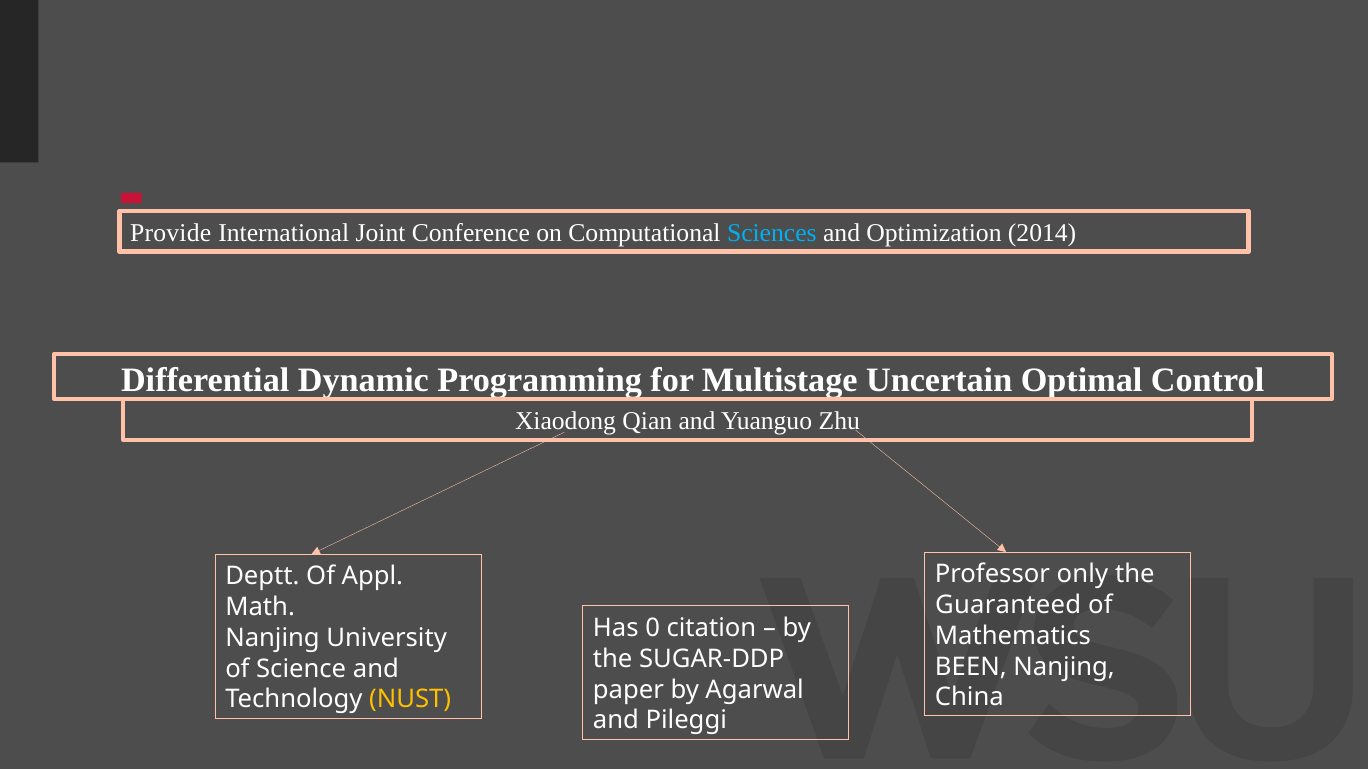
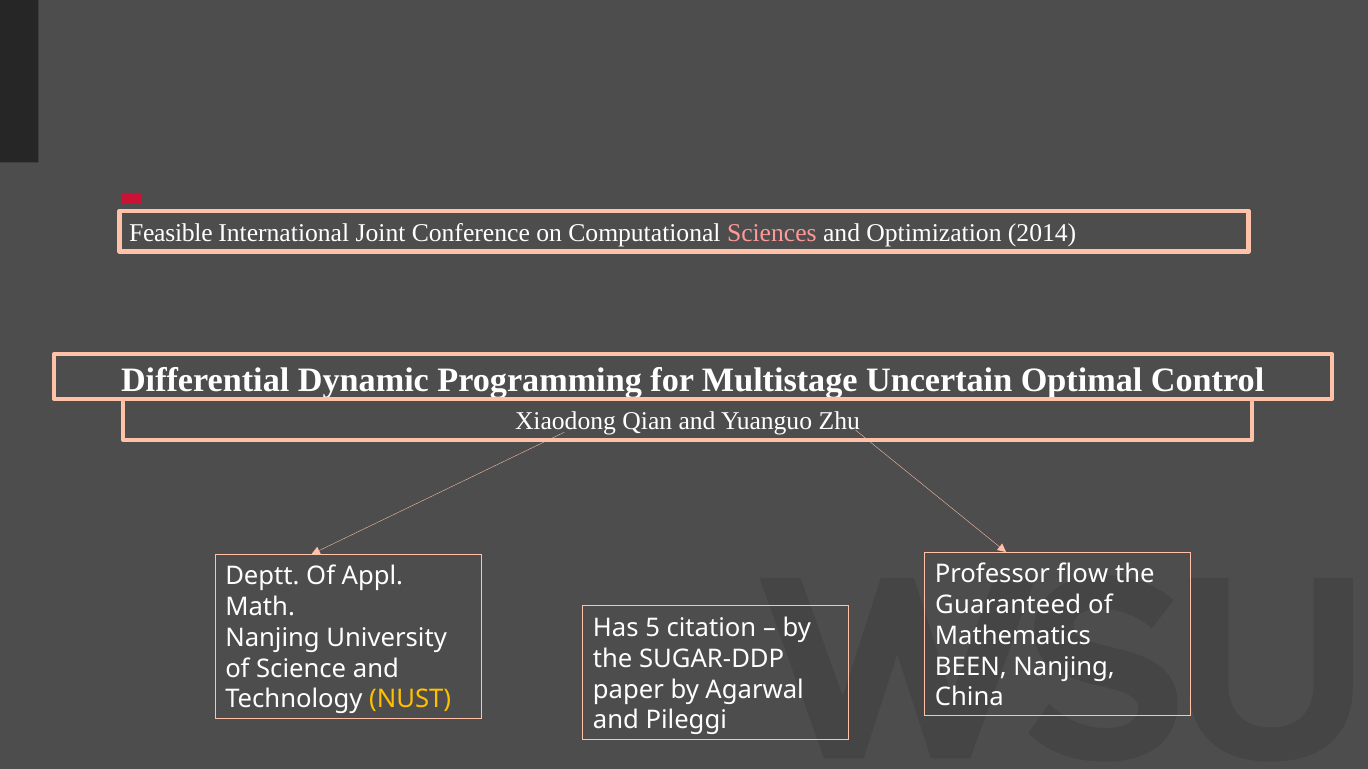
Provide: Provide -> Feasible
Sciences colour: light blue -> pink
only: only -> flow
0: 0 -> 5
